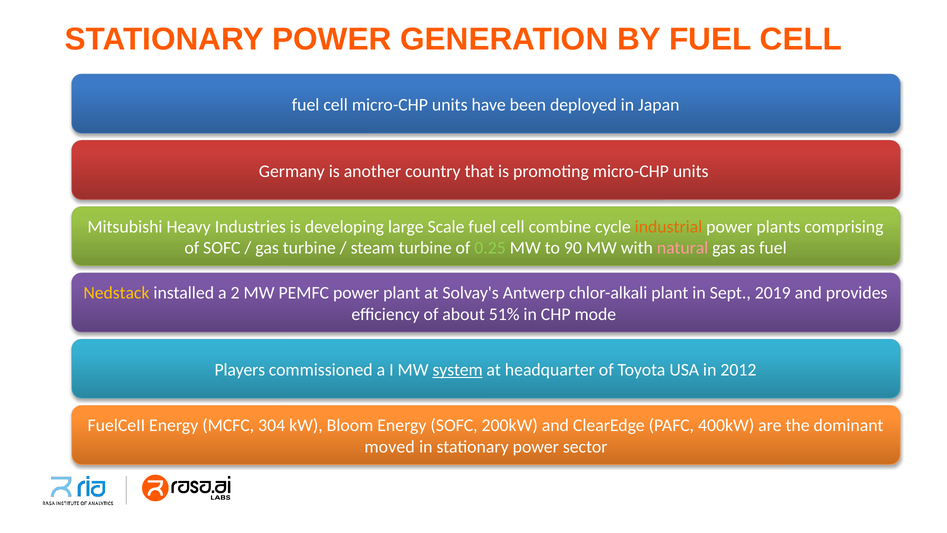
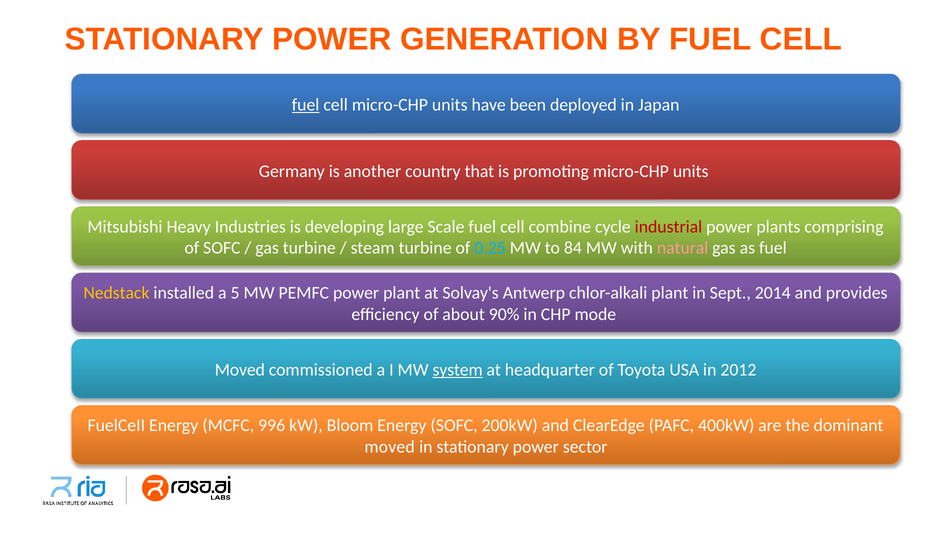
fuel at (306, 105) underline: none -> present
industrial colour: orange -> red
0.25 colour: light green -> light blue
90: 90 -> 84
2: 2 -> 5
2019: 2019 -> 2014
51%: 51% -> 90%
Players at (240, 370): Players -> Moved
304: 304 -> 996
